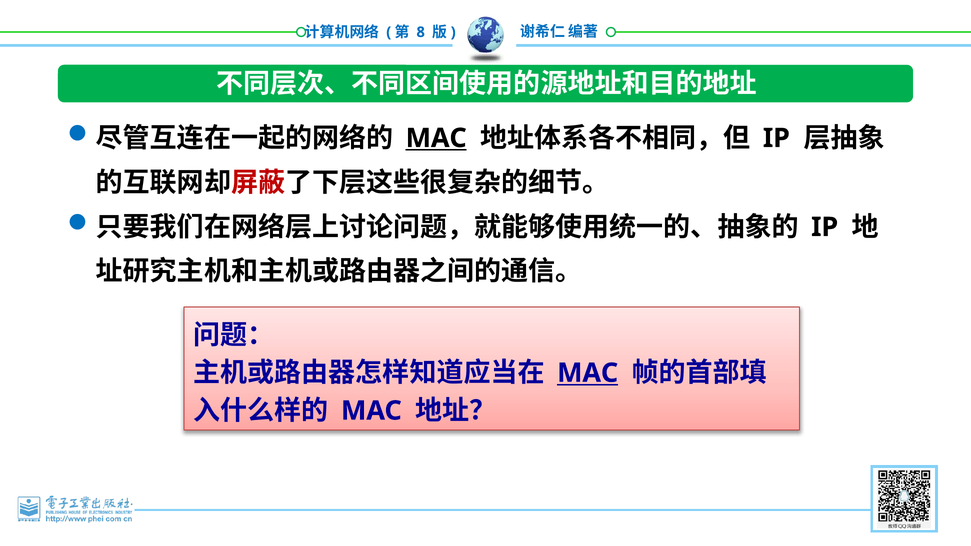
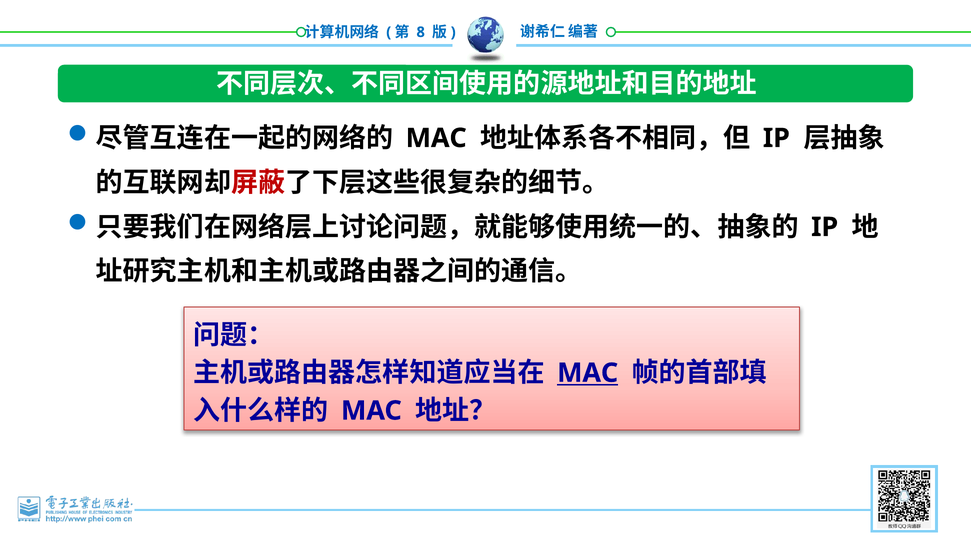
MAC at (436, 138) underline: present -> none
